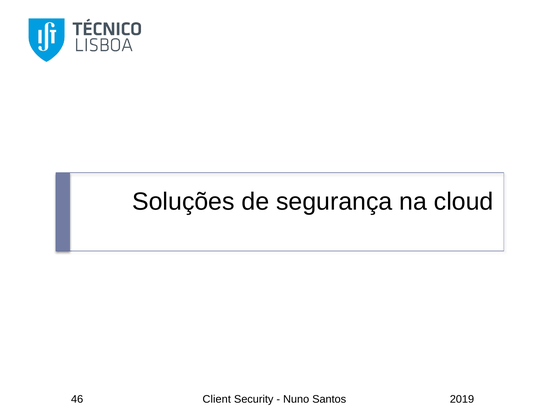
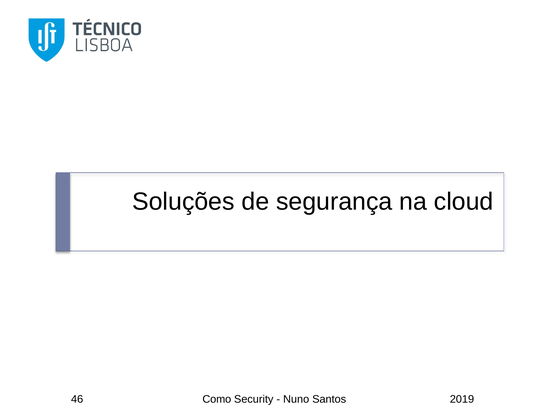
Client: Client -> Como
